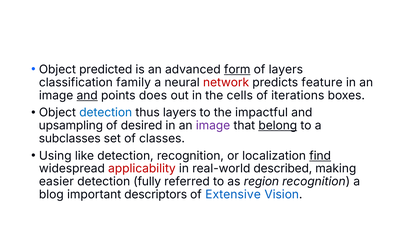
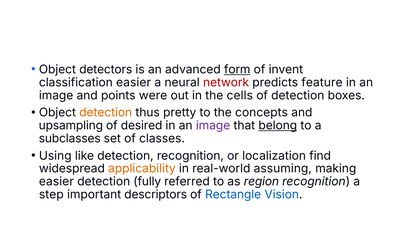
predicted: predicted -> detectors
of layers: layers -> invent
classification family: family -> easier
and at (87, 95) underline: present -> none
does: does -> were
of iterations: iterations -> detection
detection at (106, 112) colour: blue -> orange
thus layers: layers -> pretty
impactful: impactful -> concepts
find underline: present -> none
applicability colour: red -> orange
described: described -> assuming
blog: blog -> step
Extensive: Extensive -> Rectangle
